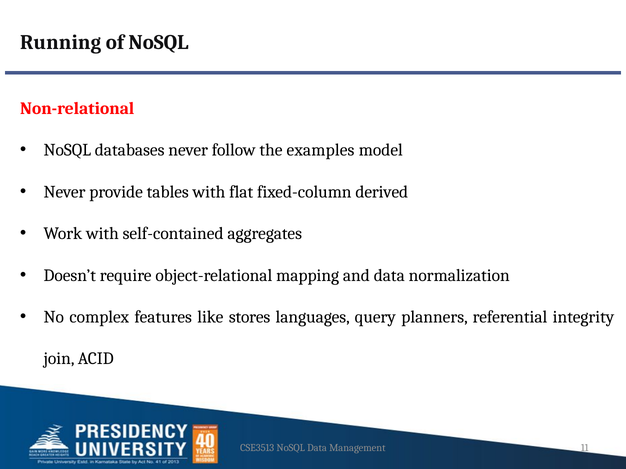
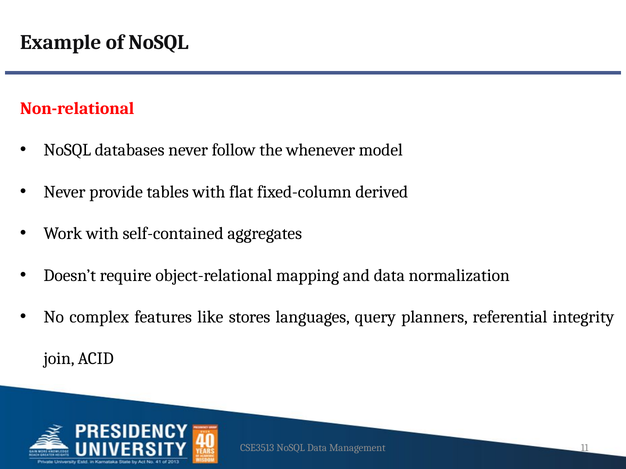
Running: Running -> Example
examples: examples -> whenever
